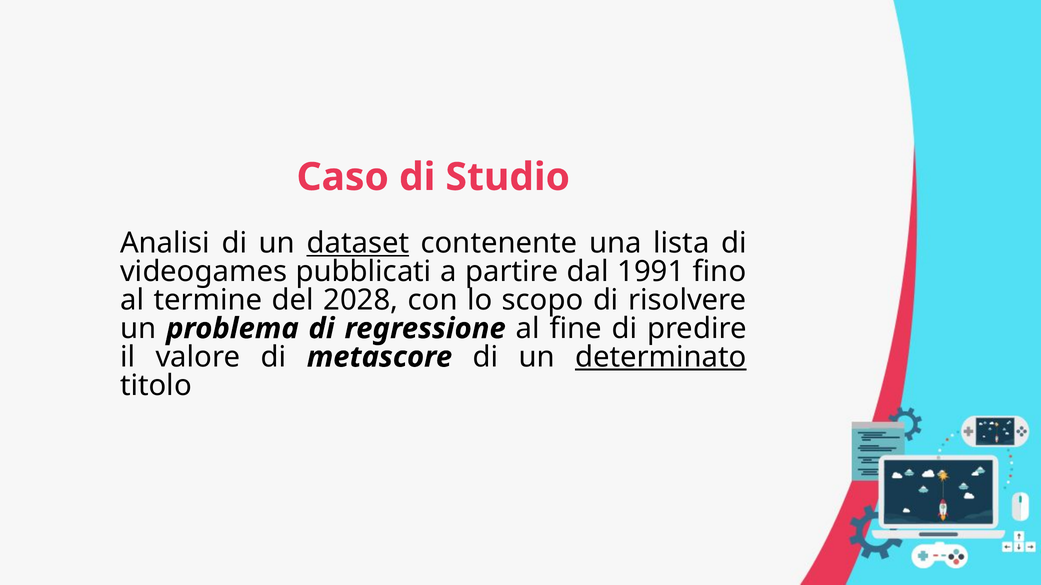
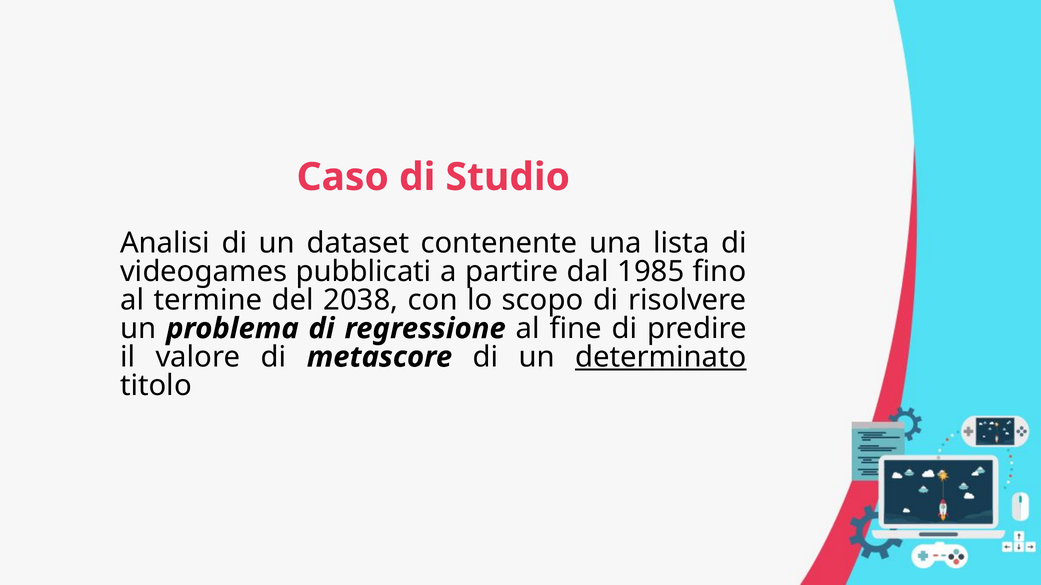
dataset underline: present -> none
1991: 1991 -> 1985
2028: 2028 -> 2038
